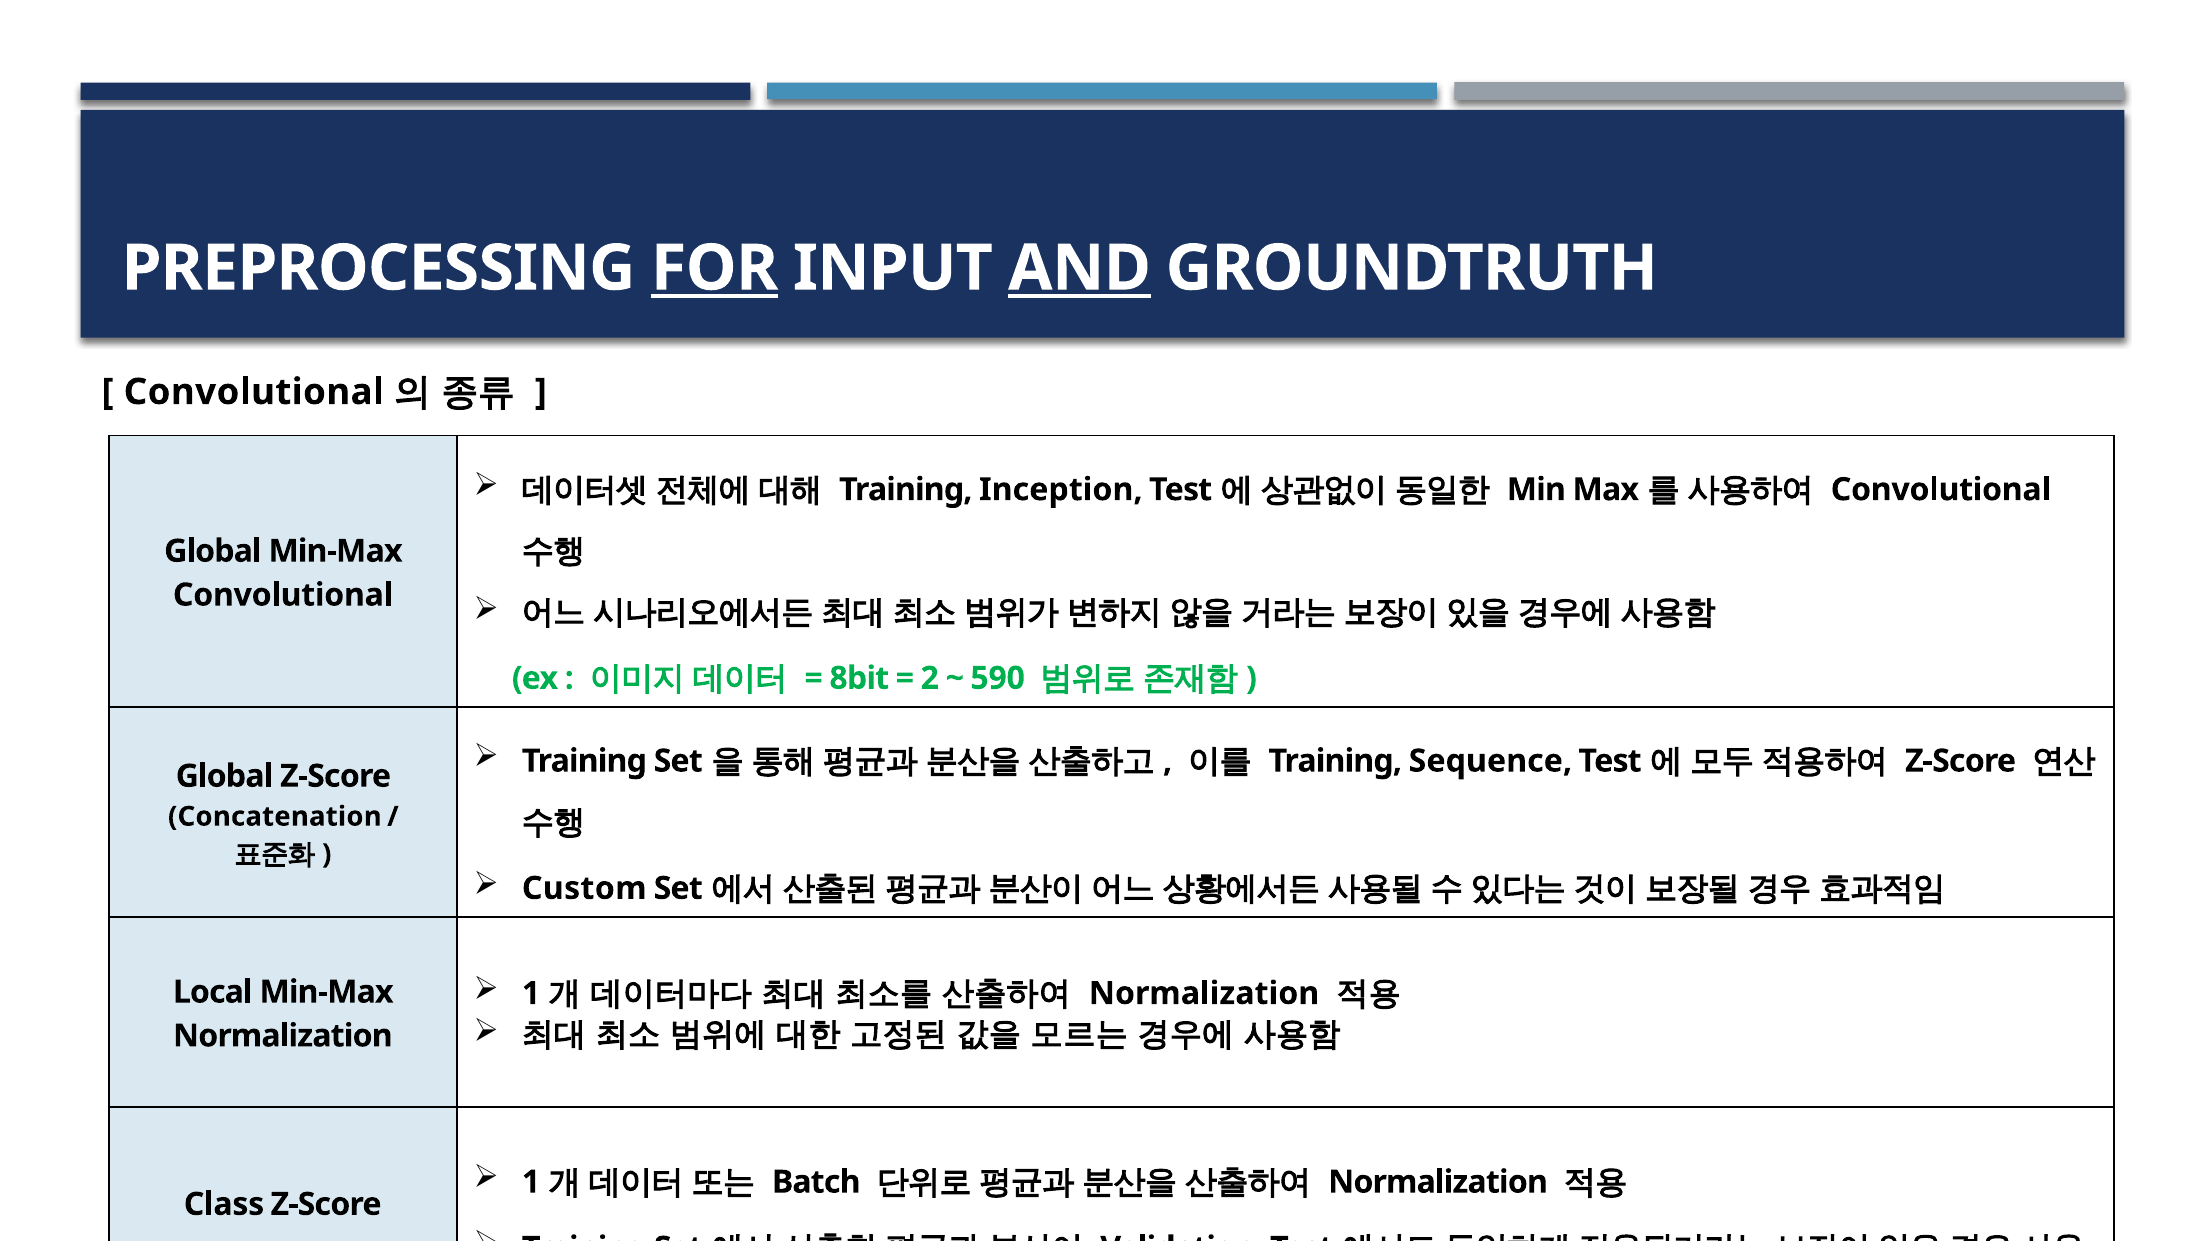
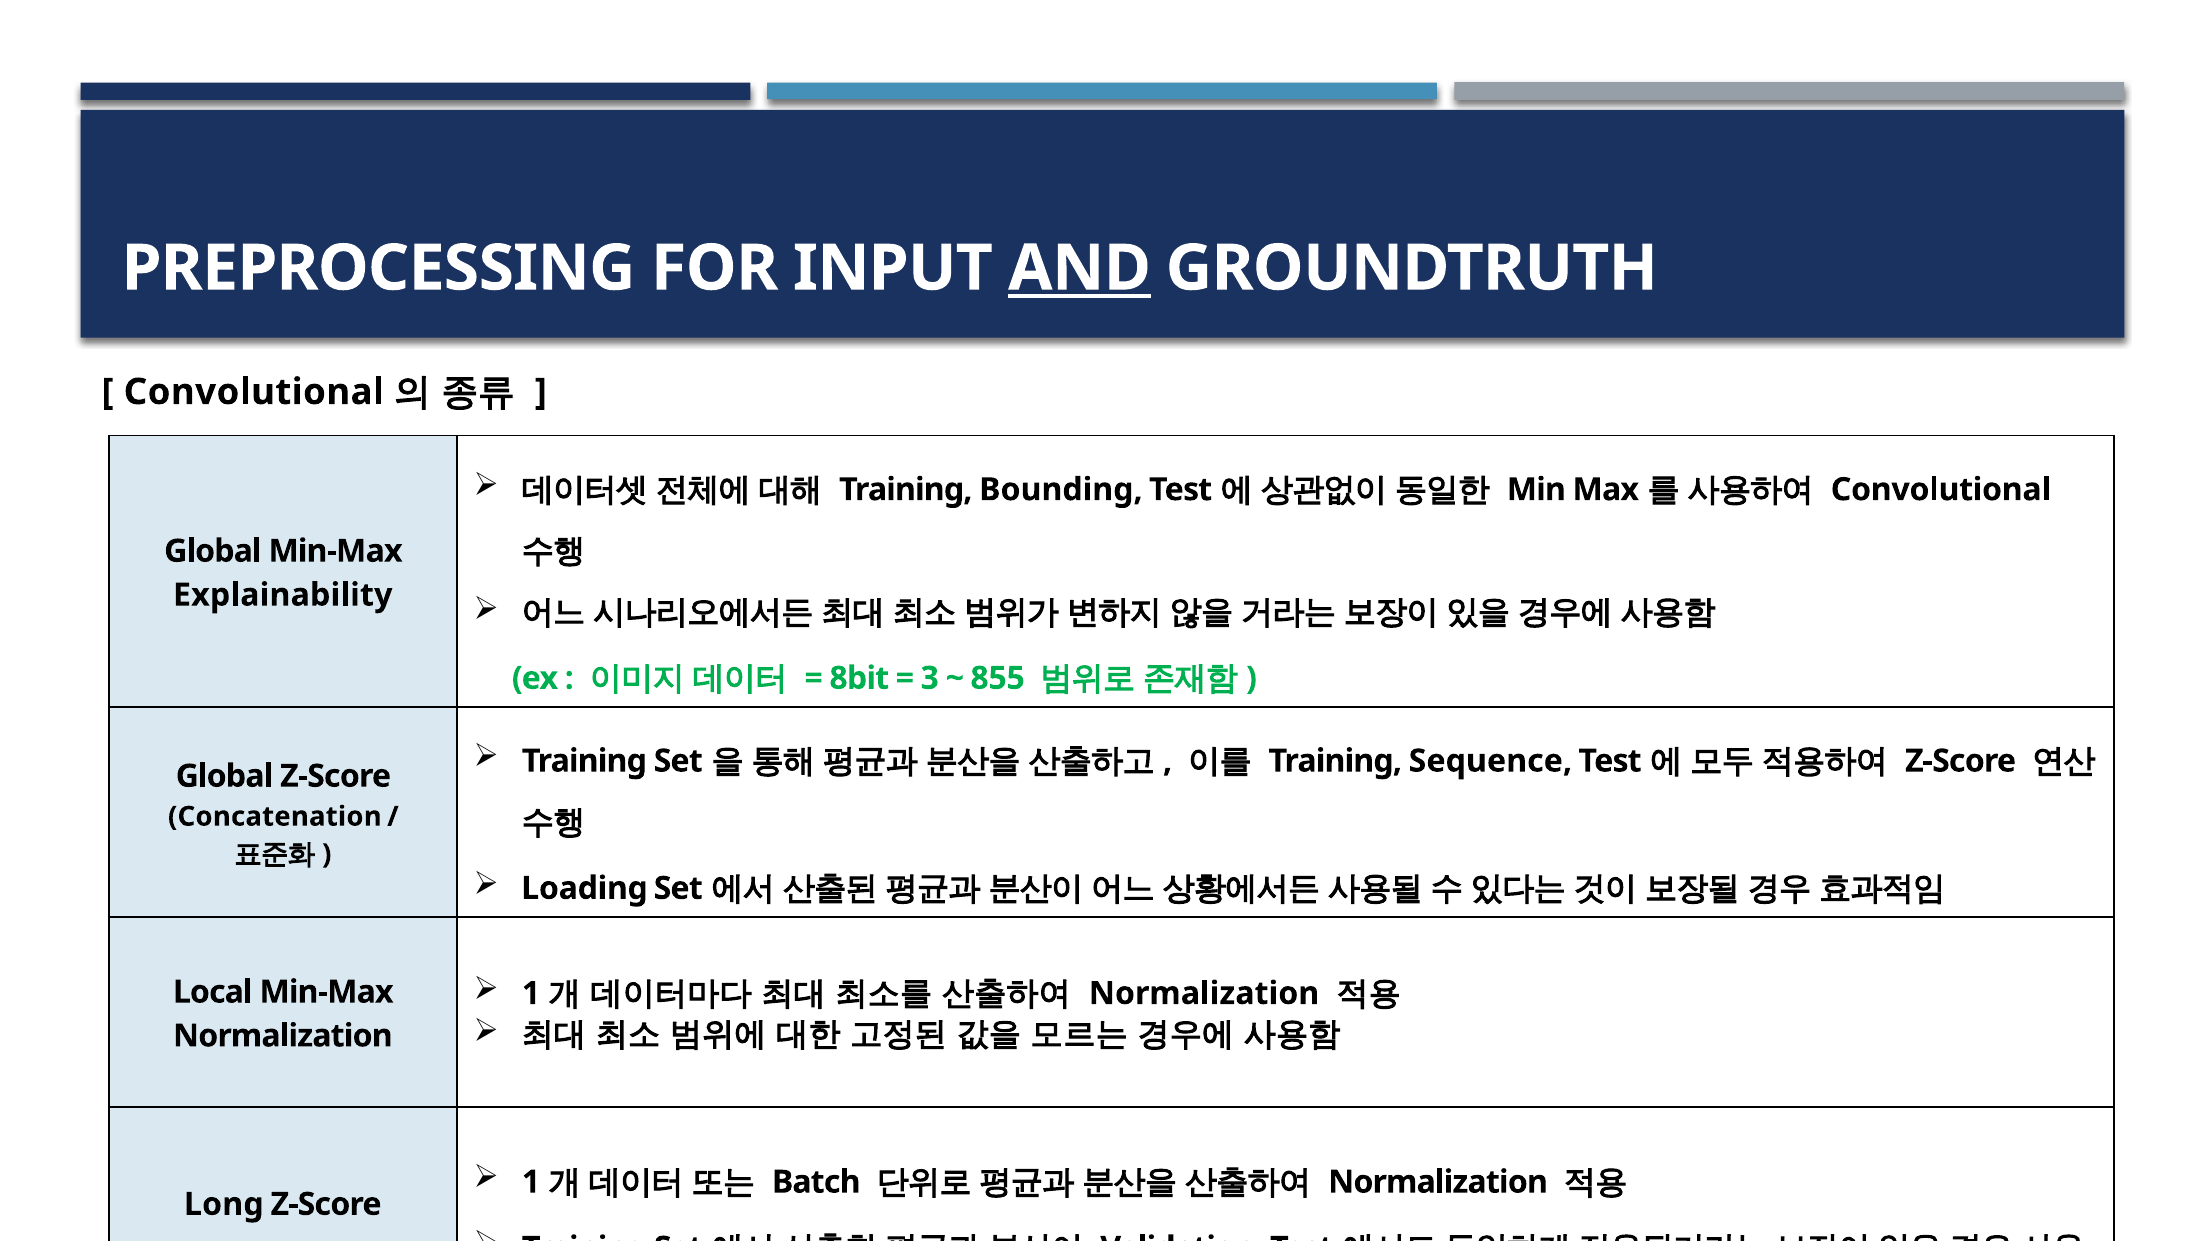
FOR underline: present -> none
Inception: Inception -> Bounding
Convolutional at (283, 595): Convolutional -> Explainability
2: 2 -> 3
590: 590 -> 855
Custom: Custom -> Loading
Class: Class -> Long
